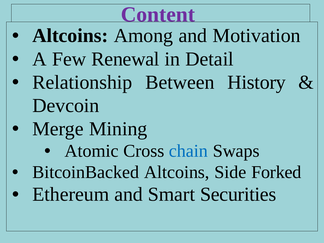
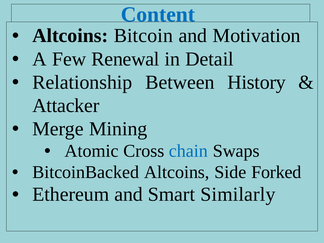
Content colour: purple -> blue
Among: Among -> Bitcoin
Devcoin: Devcoin -> Attacker
Securities: Securities -> Similarly
